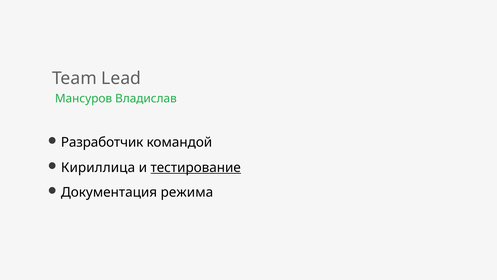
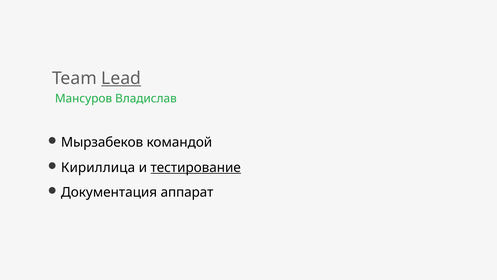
Lead underline: none -> present
Разработчик: Разработчик -> Мырзабеков
режима: режима -> аппарат
